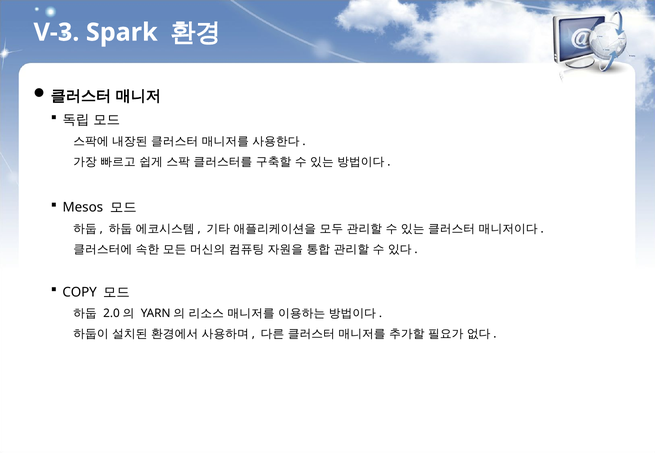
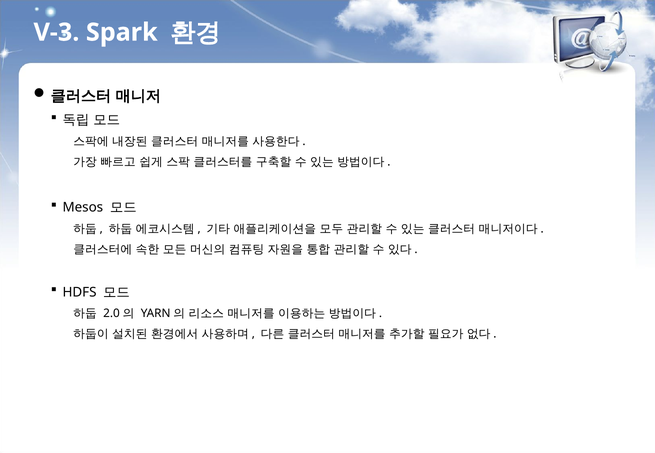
COPY: COPY -> HDFS
